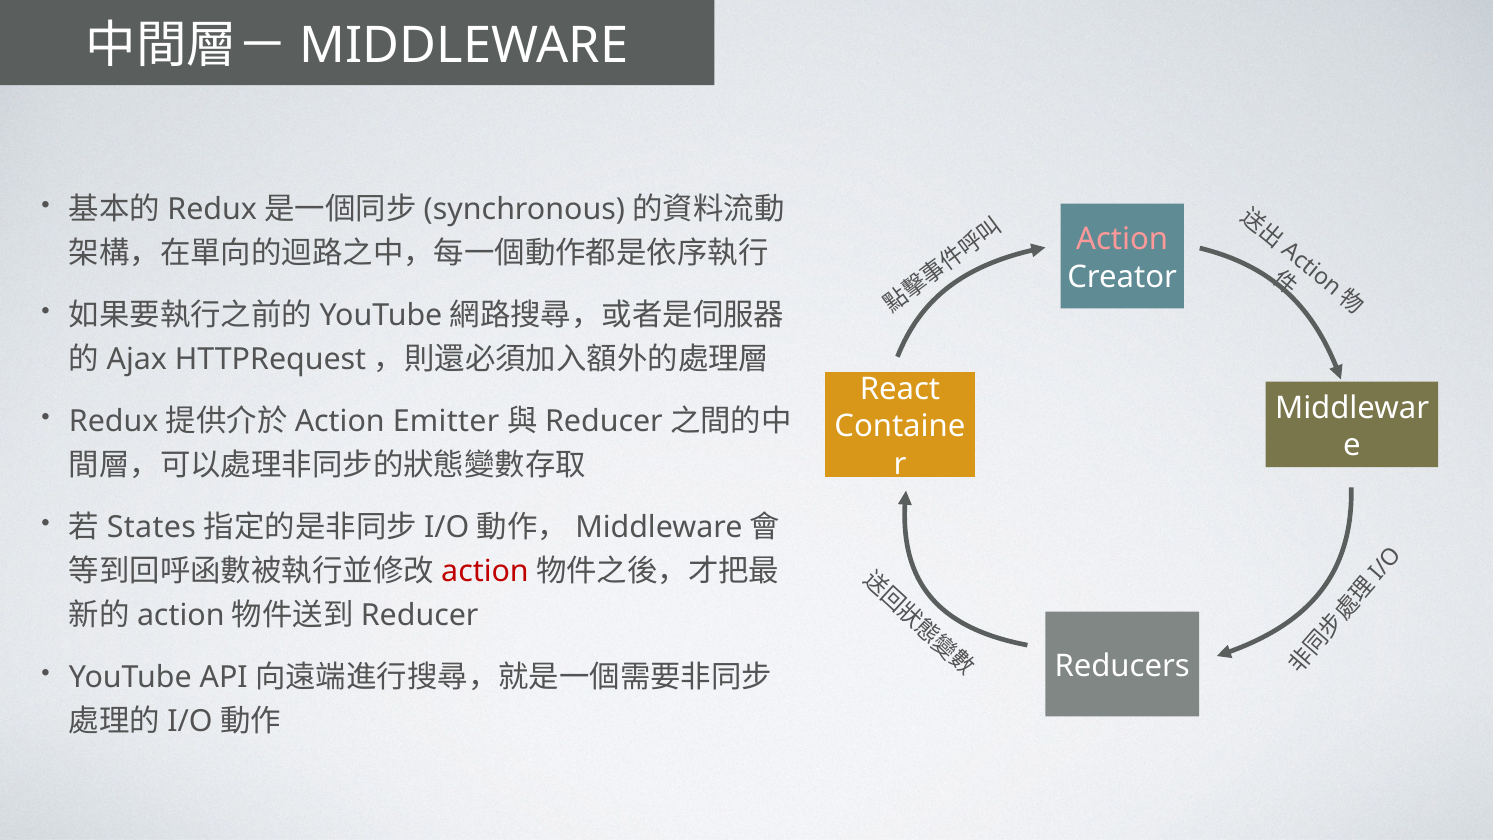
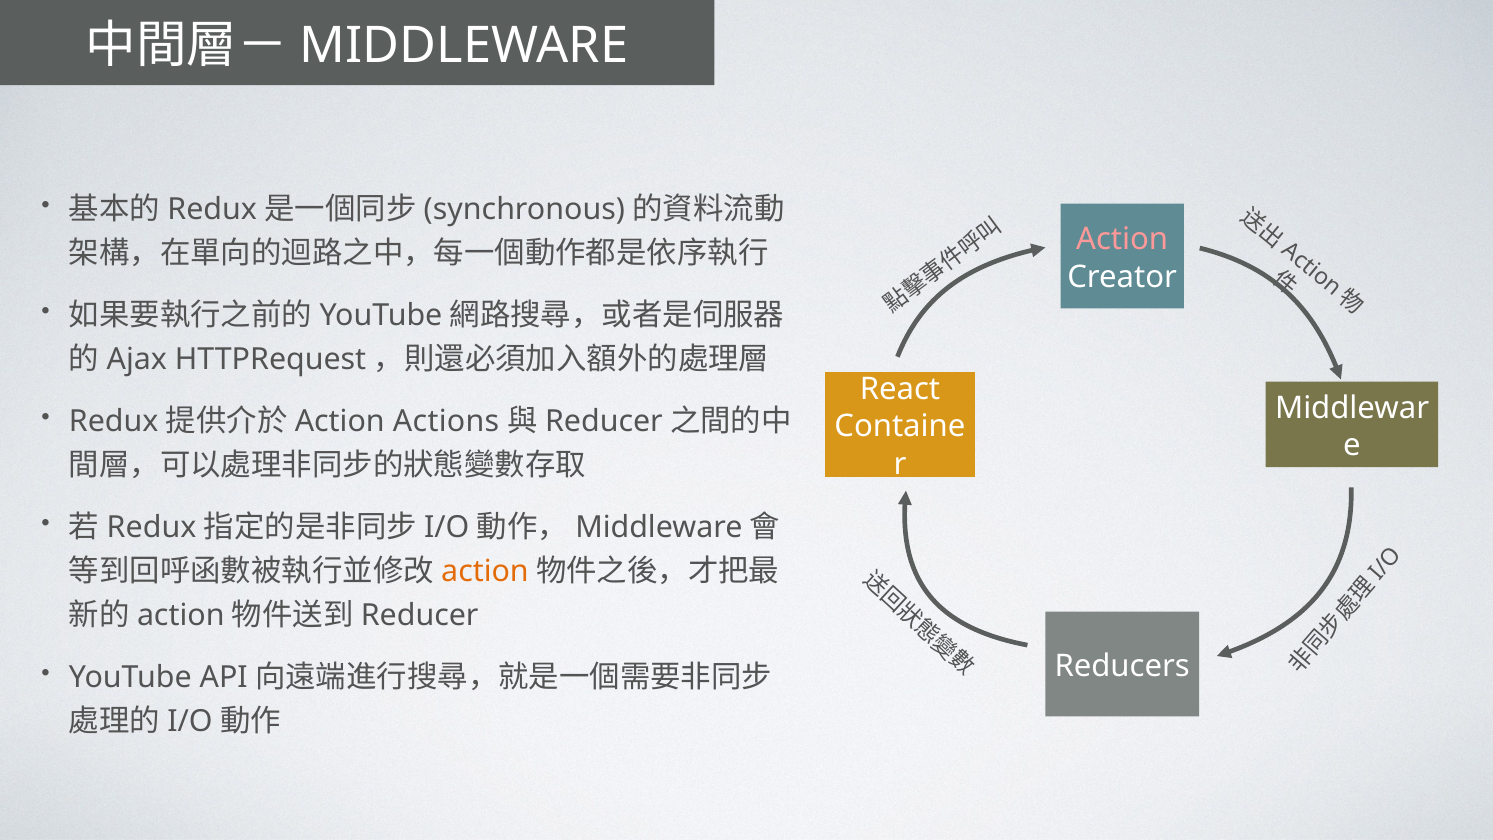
Emitter: Emitter -> Actions
States at (151, 528): States -> Redux
action at (485, 571) colour: red -> orange
